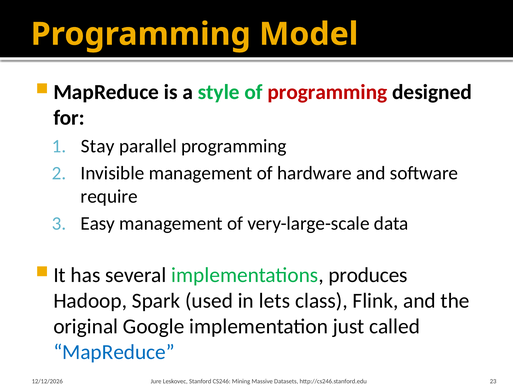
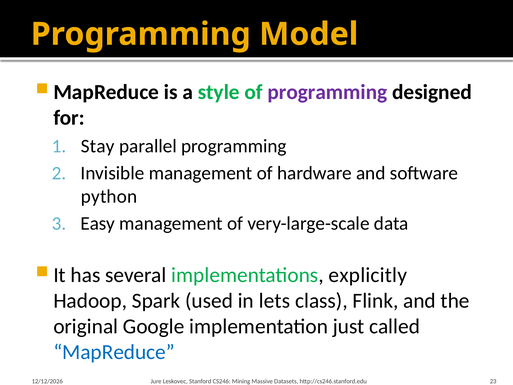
programming at (327, 92) colour: red -> purple
require: require -> python
produces: produces -> explicitly
